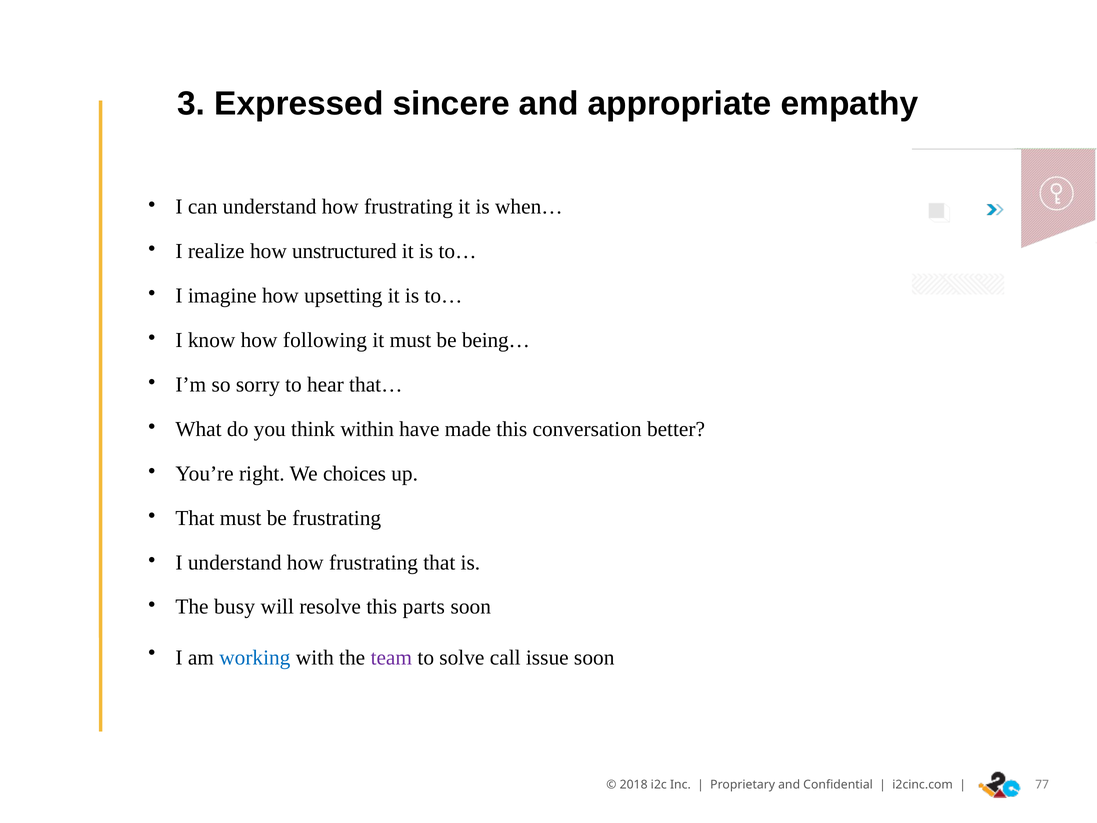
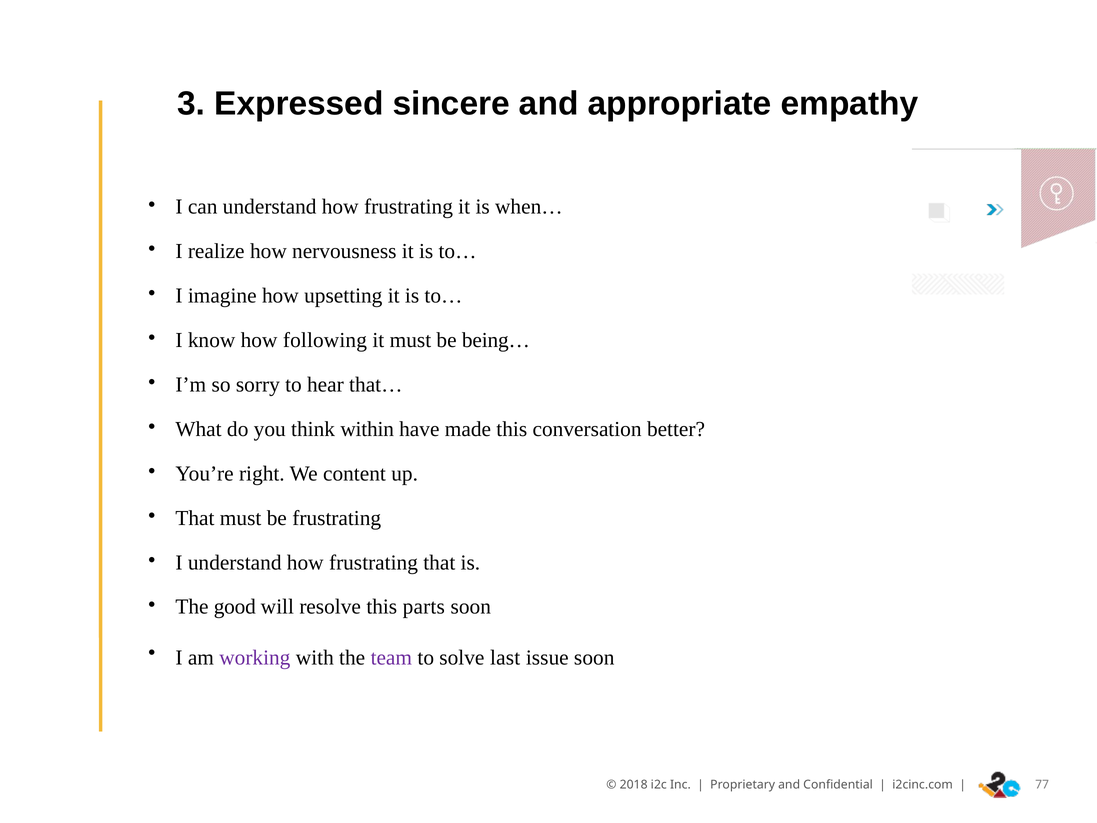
unstructured: unstructured -> nervousness
choices: choices -> content
busy: busy -> good
working colour: blue -> purple
call: call -> last
